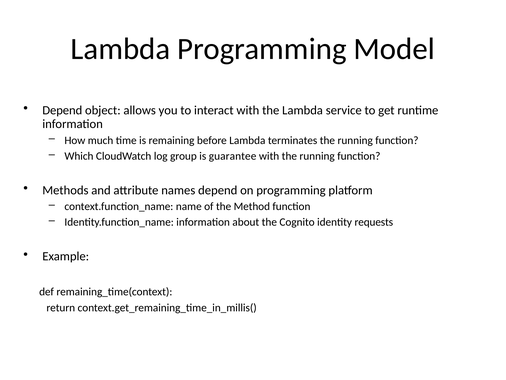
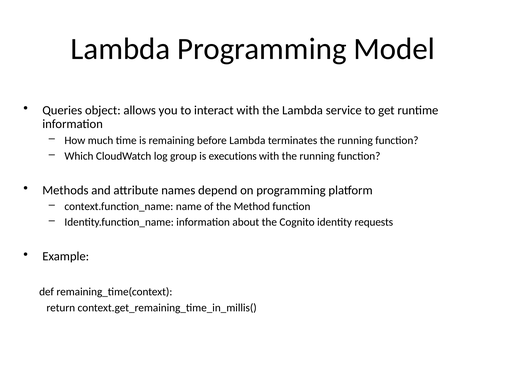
Depend at (62, 110): Depend -> Queries
guarantee: guarantee -> executions
